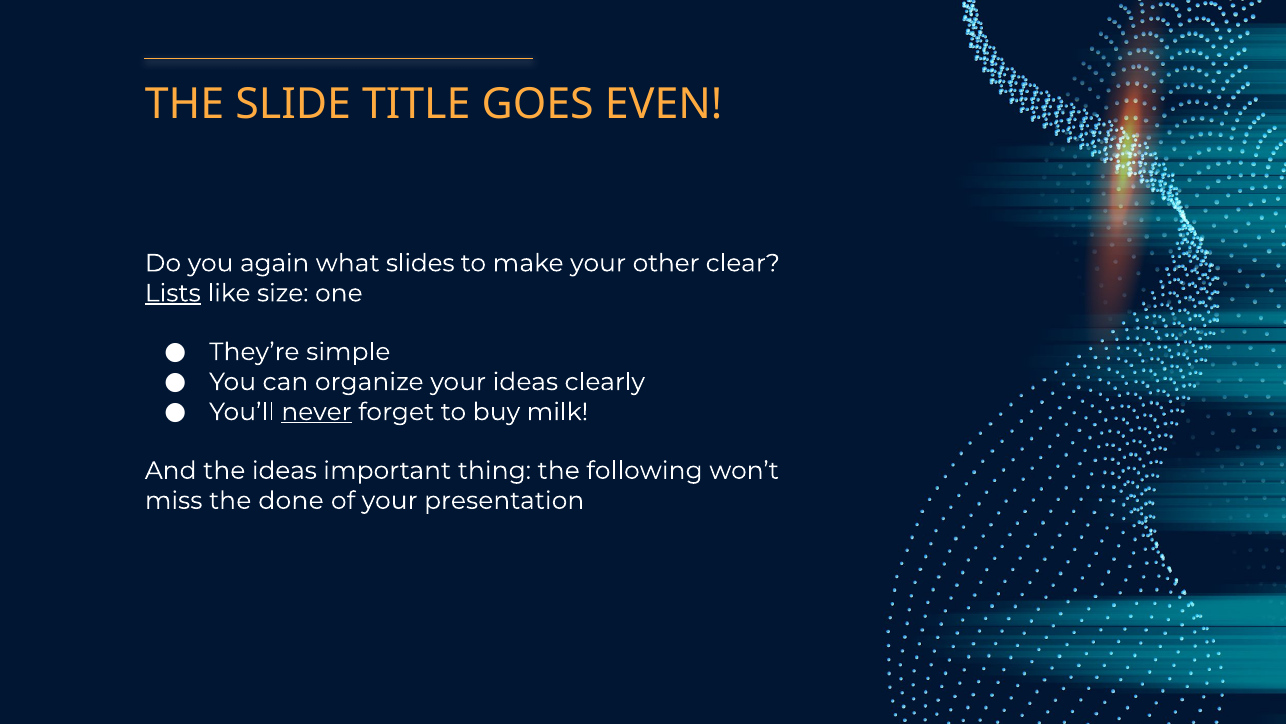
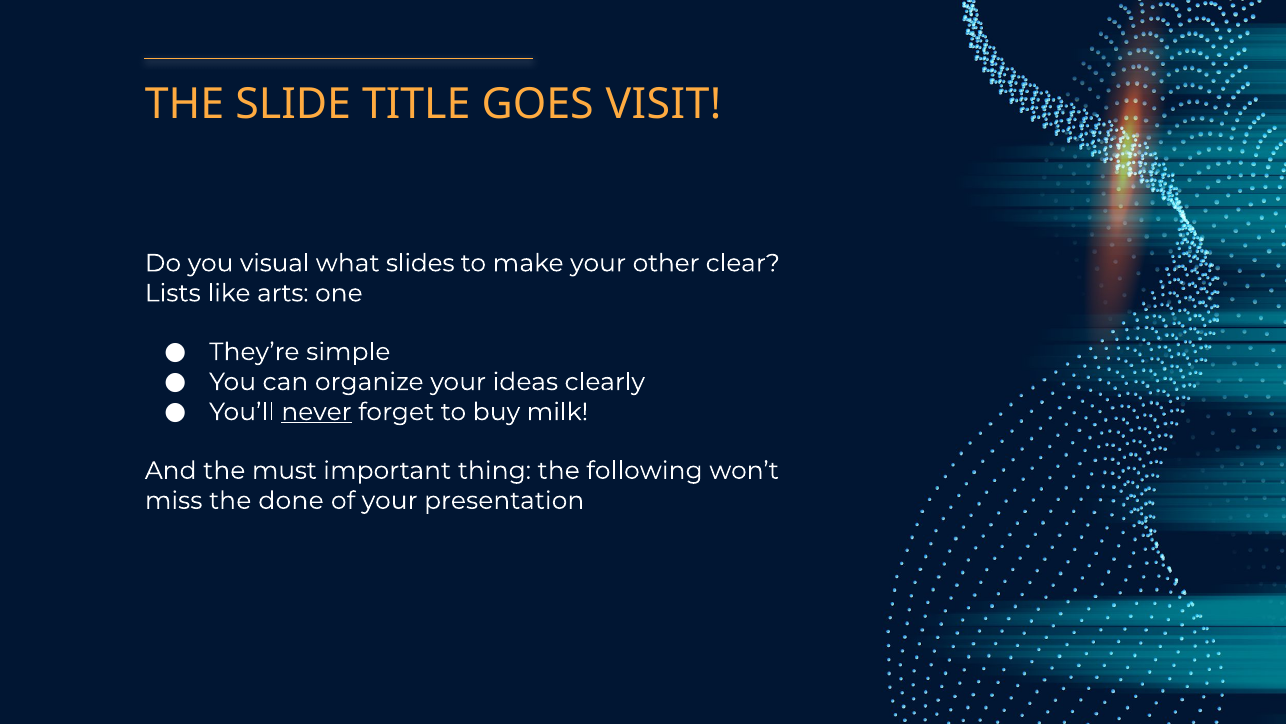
EVEN: EVEN -> VISIT
again: again -> visual
Lists underline: present -> none
size: size -> arts
the ideas: ideas -> must
